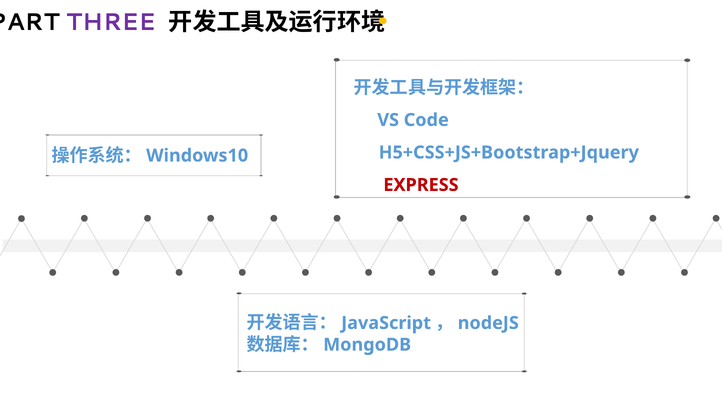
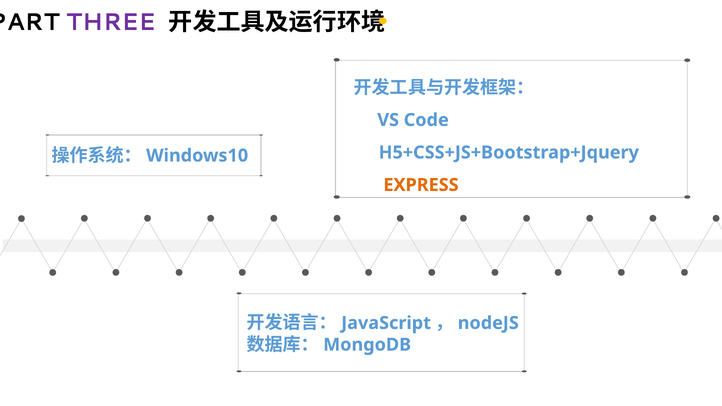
EXPRESS colour: red -> orange
